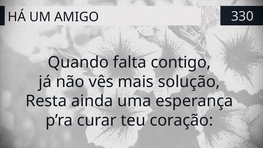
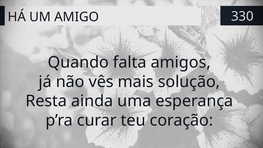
contigo: contigo -> amigos
